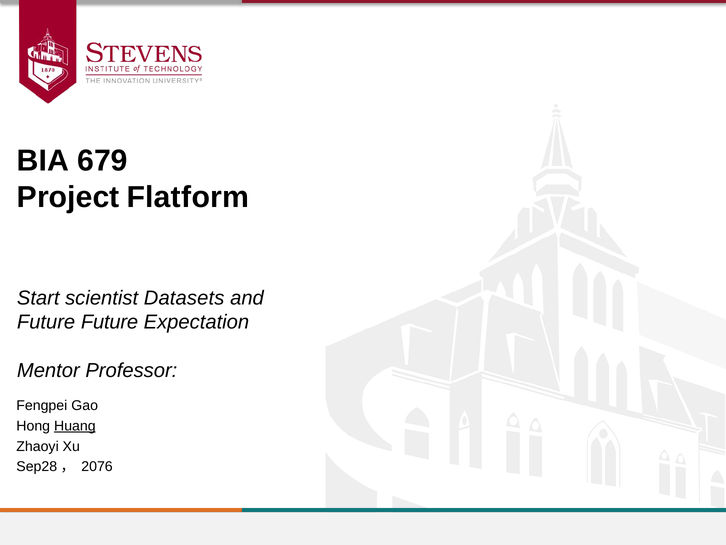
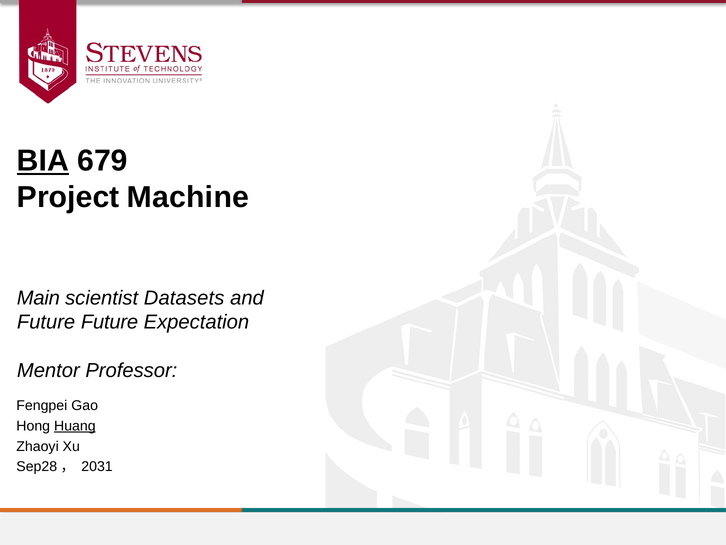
BIA underline: none -> present
Flatform: Flatform -> Machine
Start: Start -> Main
2076: 2076 -> 2031
